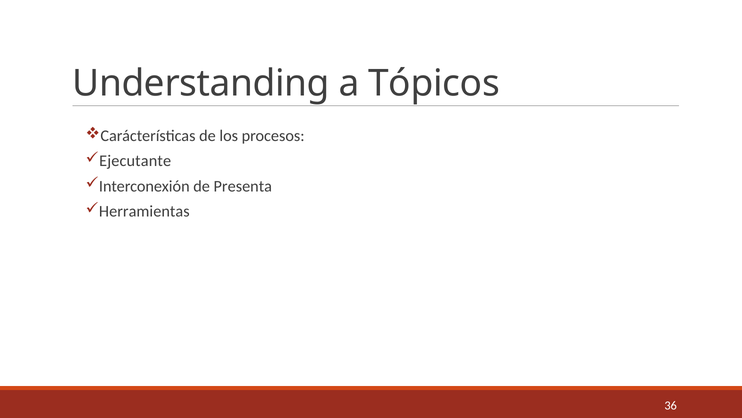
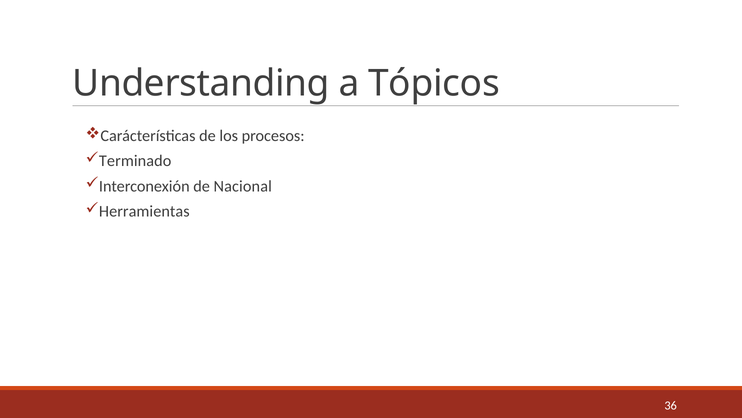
Ejecutante: Ejecutante -> Terminado
Presenta: Presenta -> Nacional
